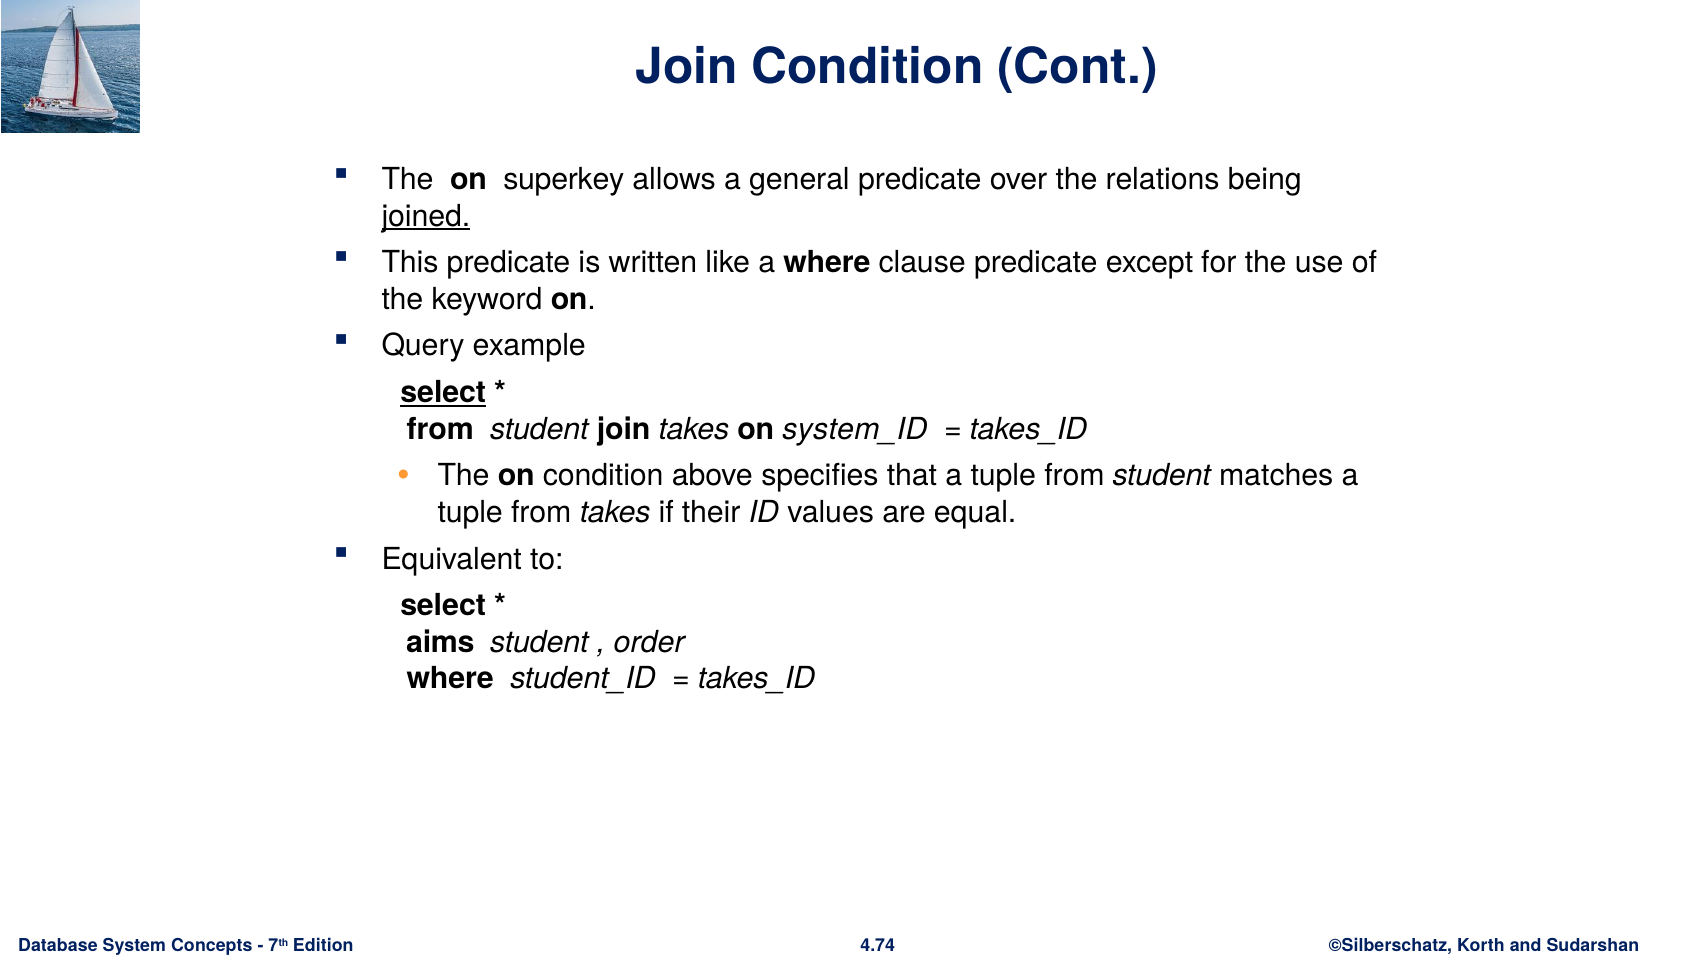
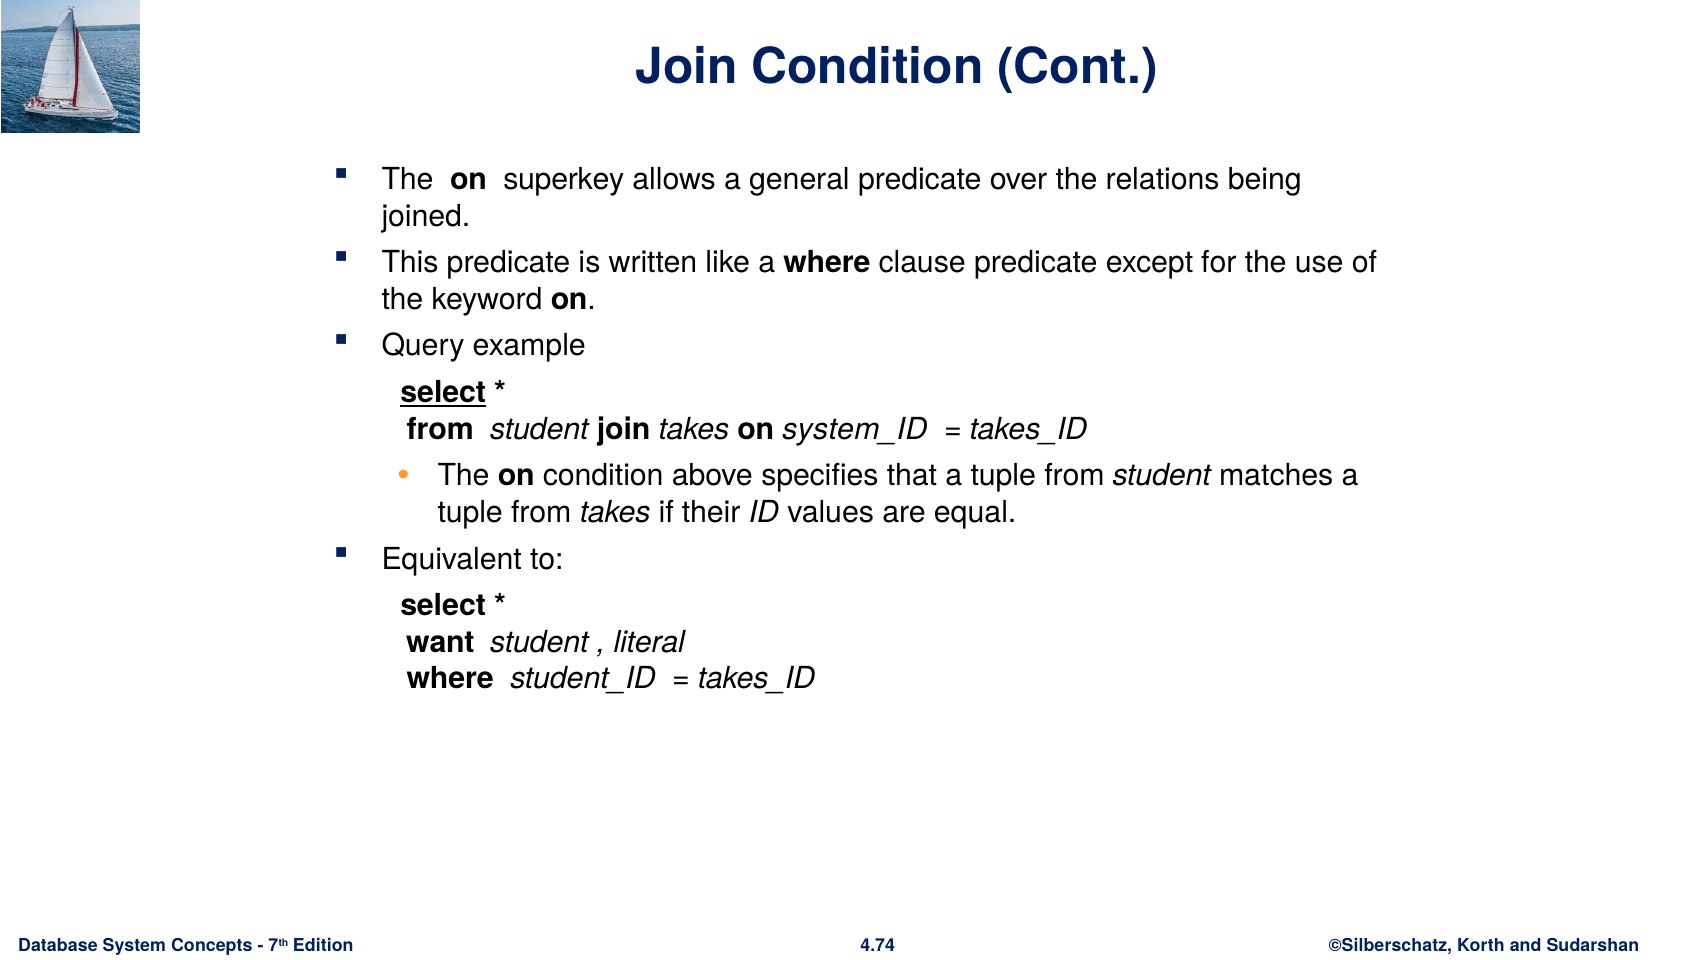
joined underline: present -> none
aims: aims -> want
order: order -> literal
